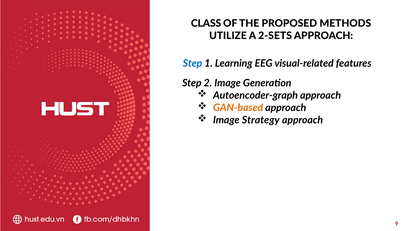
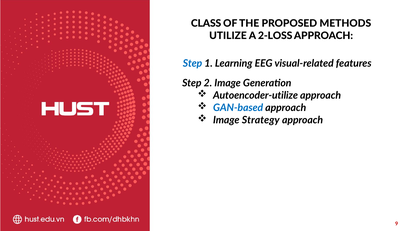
2-SETS: 2-SETS -> 2-LOSS
Autoencoder-graph: Autoencoder-graph -> Autoencoder-utilize
GAN-based colour: orange -> blue
